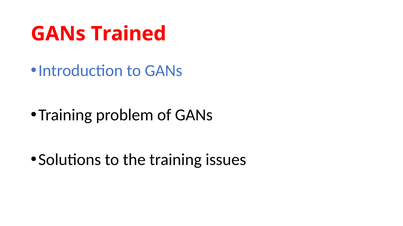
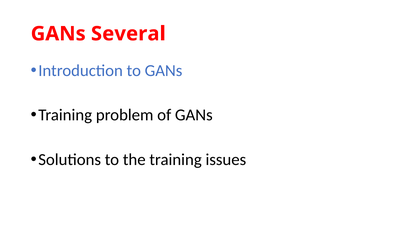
Trained: Trained -> Several
